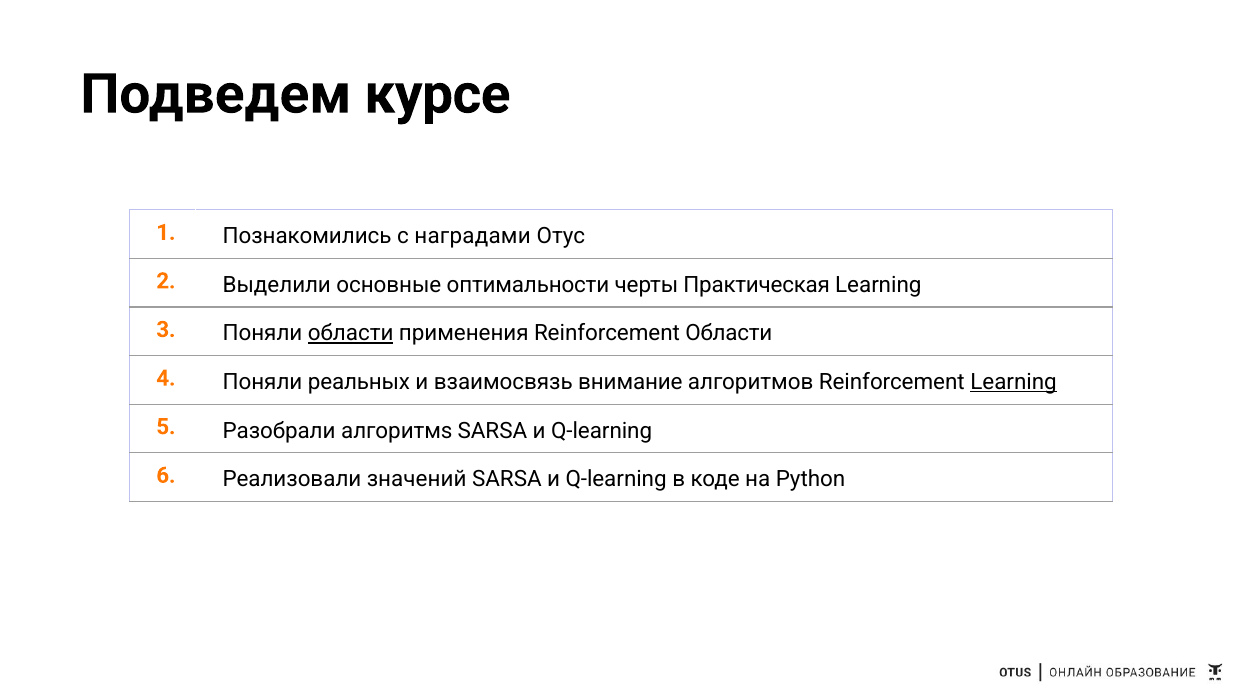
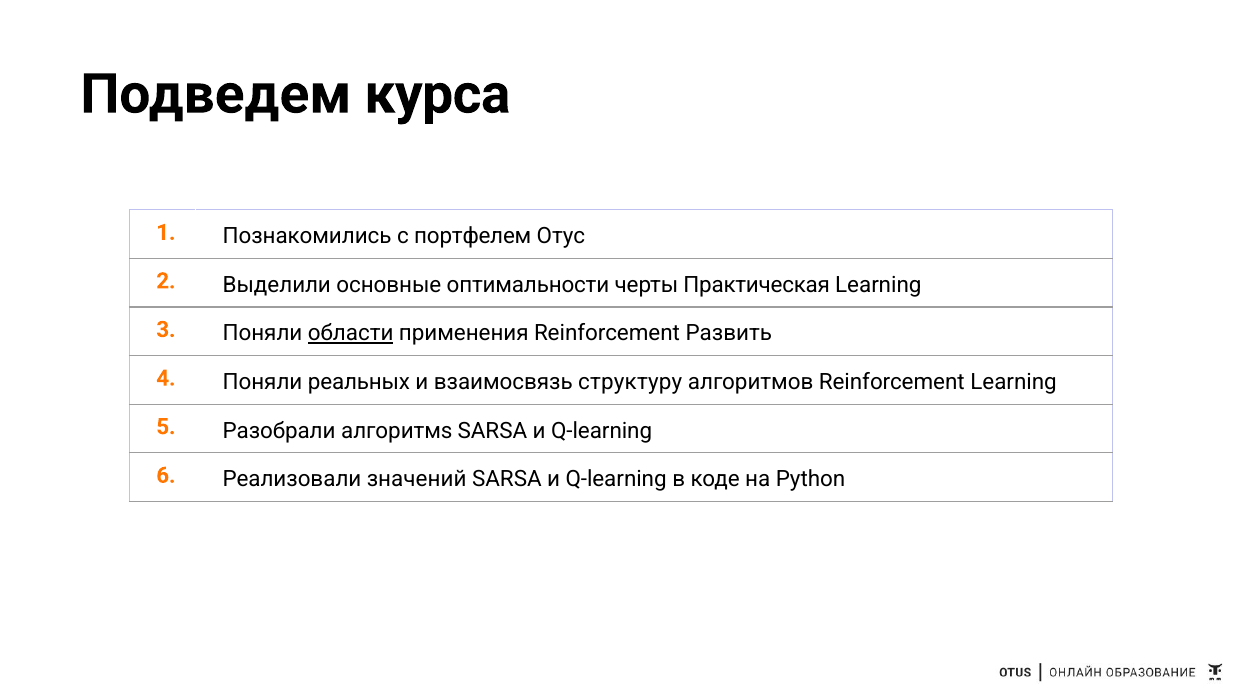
курсе: курсе -> курса
наградами: наградами -> портфелем
Reinforcement Области: Области -> Развить
внимание: внимание -> структуру
Learning at (1014, 382) underline: present -> none
